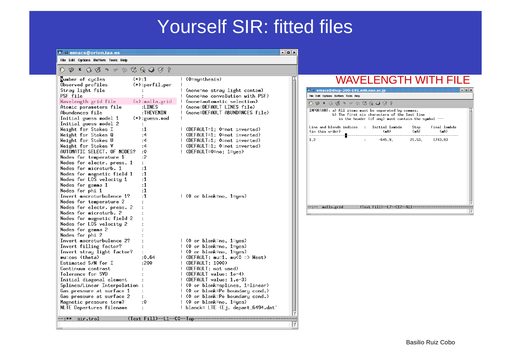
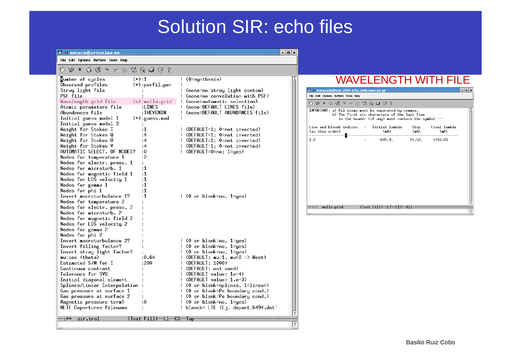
Yourself: Yourself -> Solution
fitted: fitted -> echo
